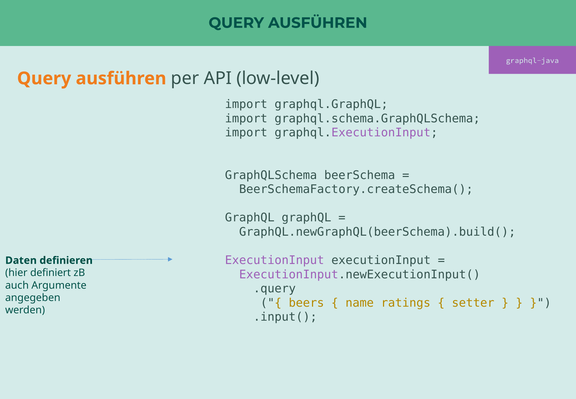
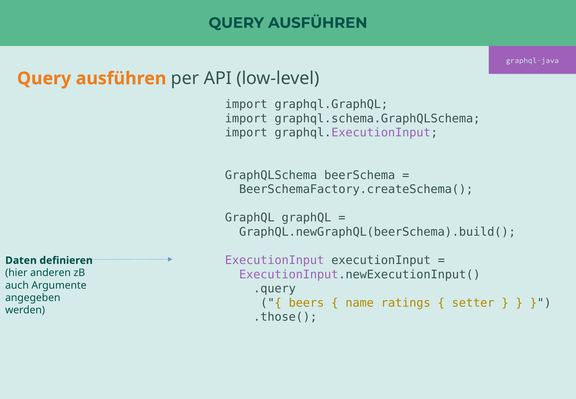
definiert: definiert -> anderen
.input(: .input( -> .those(
